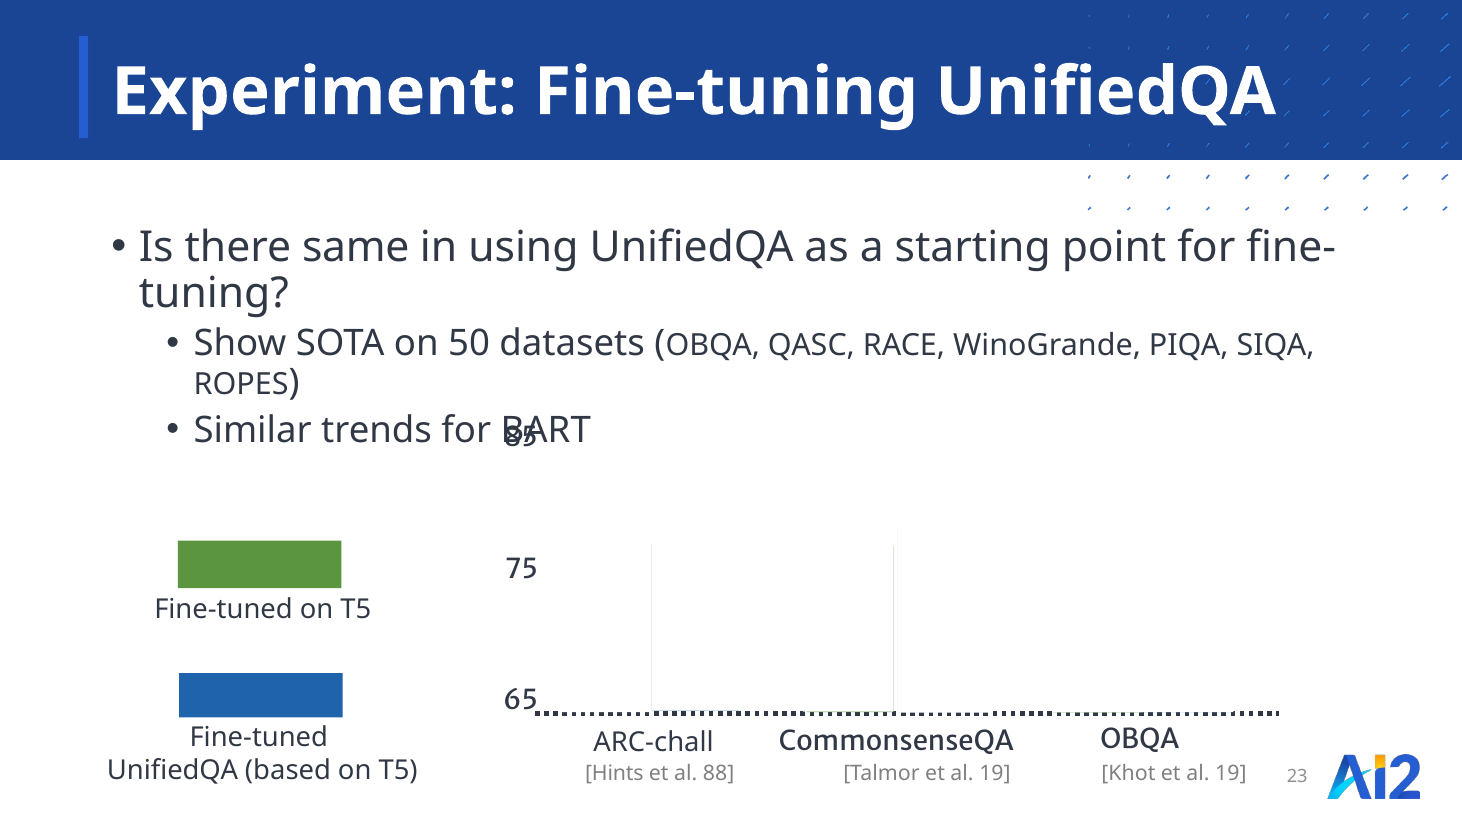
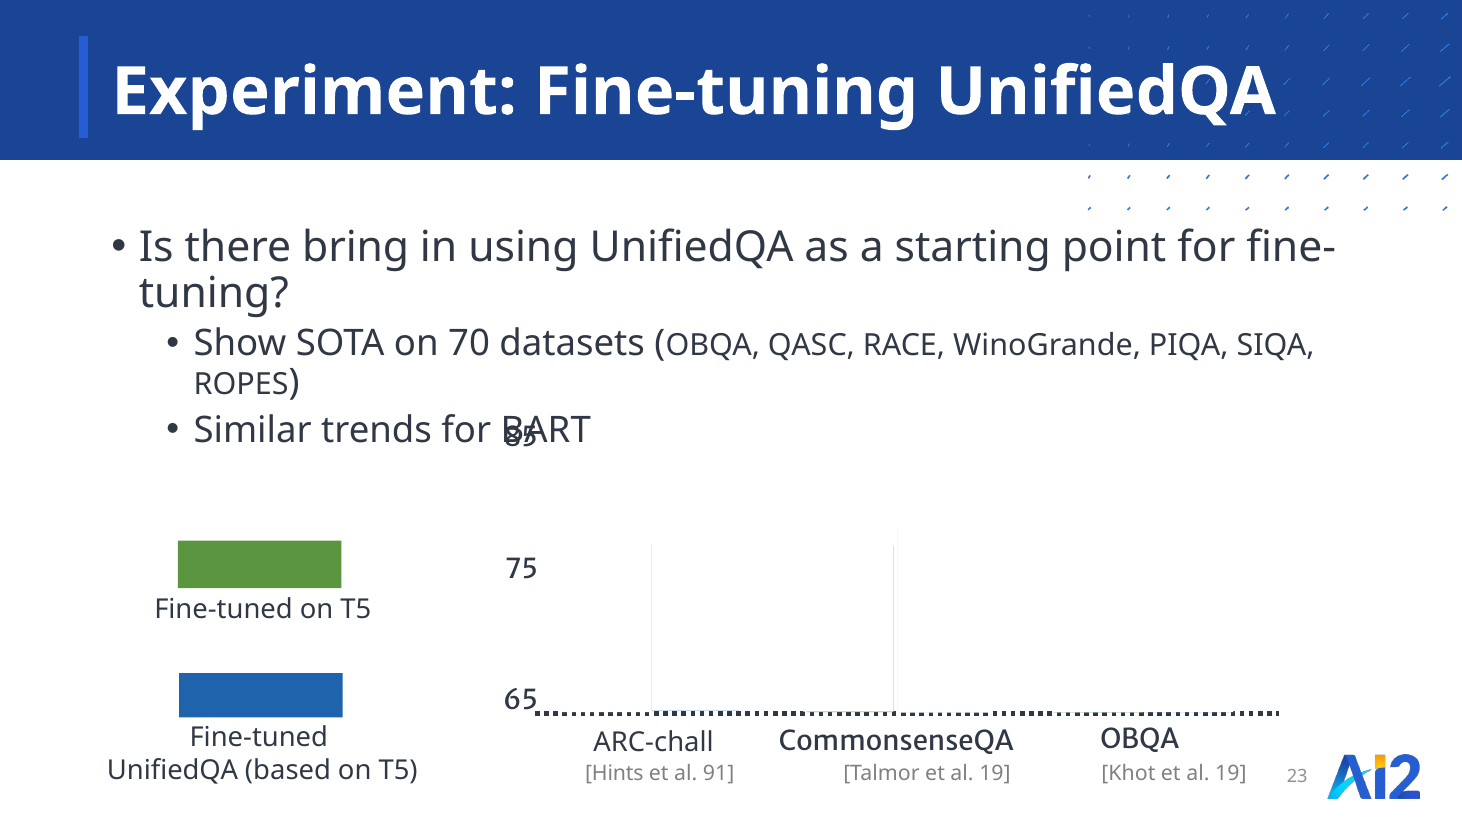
same: same -> bring
on 50: 50 -> 70
88: 88 -> 91
